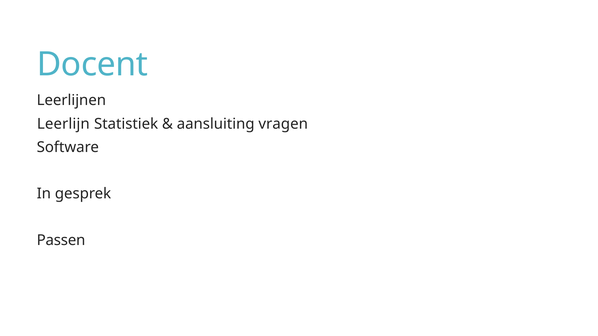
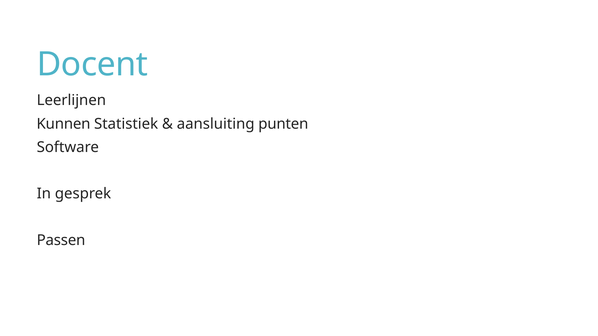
Leerlijn: Leerlijn -> Kunnen
vragen: vragen -> punten
